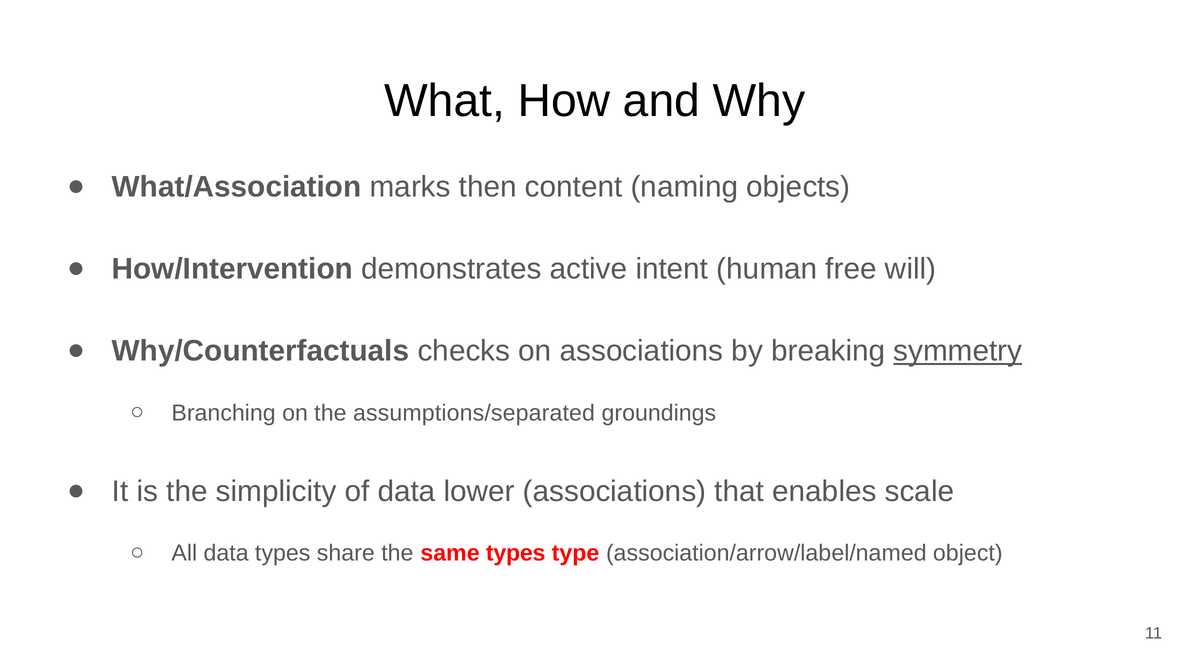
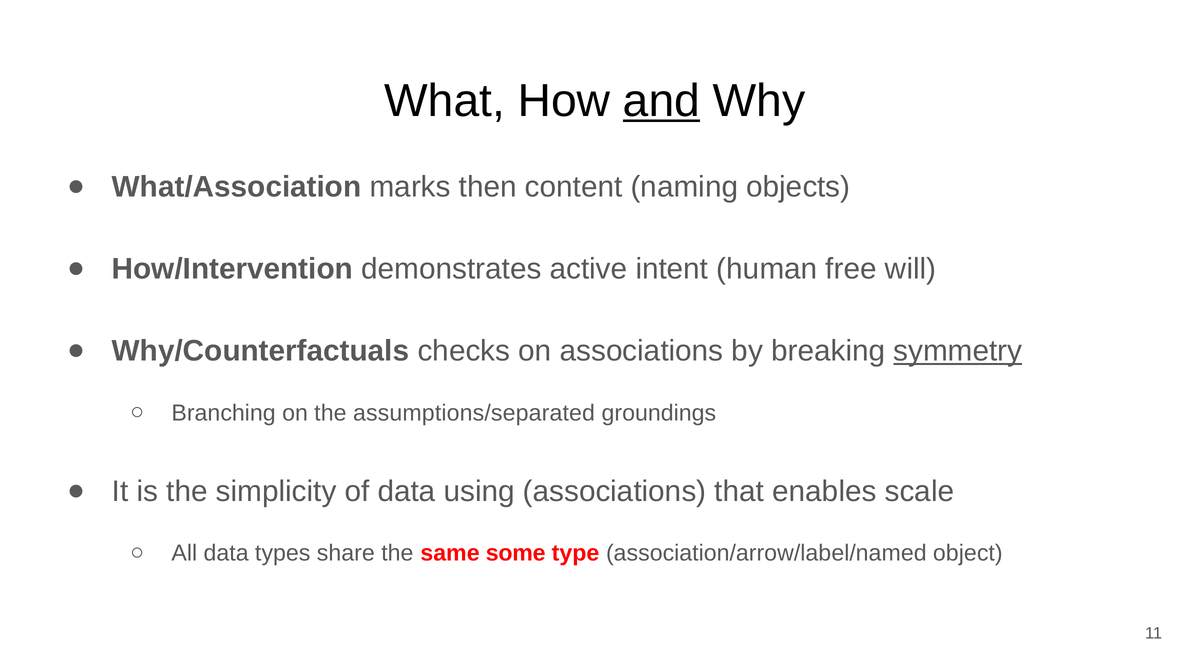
and underline: none -> present
lower: lower -> using
same types: types -> some
